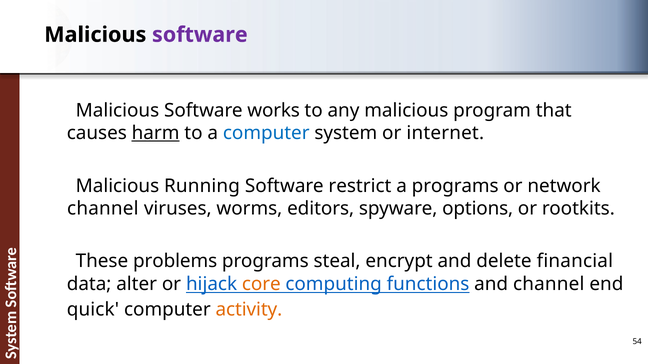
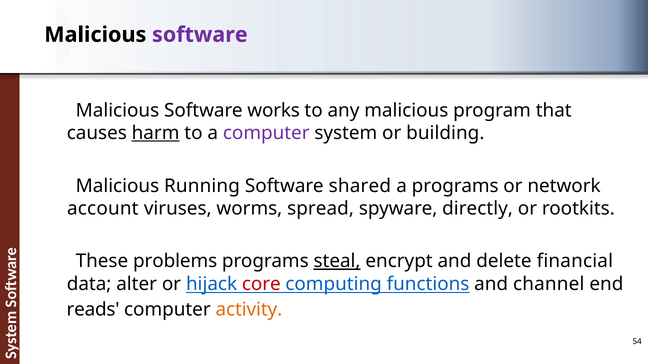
computer at (266, 133) colour: blue -> purple
internet: internet -> building
restrict: restrict -> shared
channel at (103, 209): channel -> account
editors: editors -> spread
options: options -> directly
steal underline: none -> present
core colour: orange -> red
quick: quick -> reads
